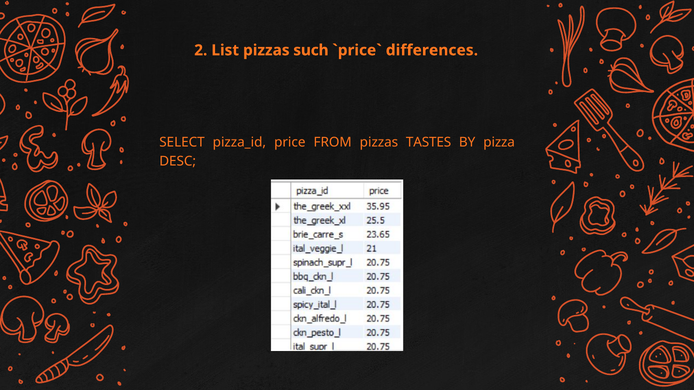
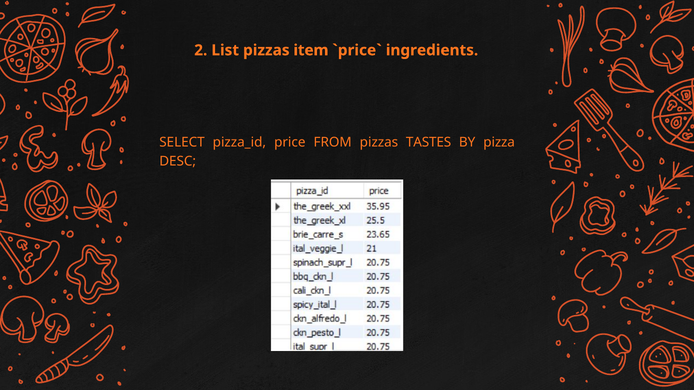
such: such -> item
differences: differences -> ingredients
